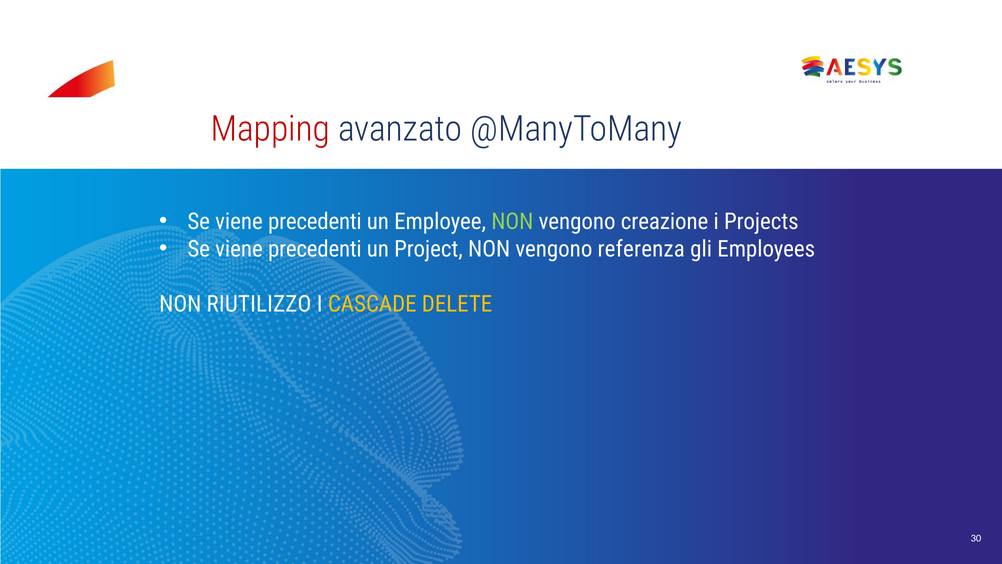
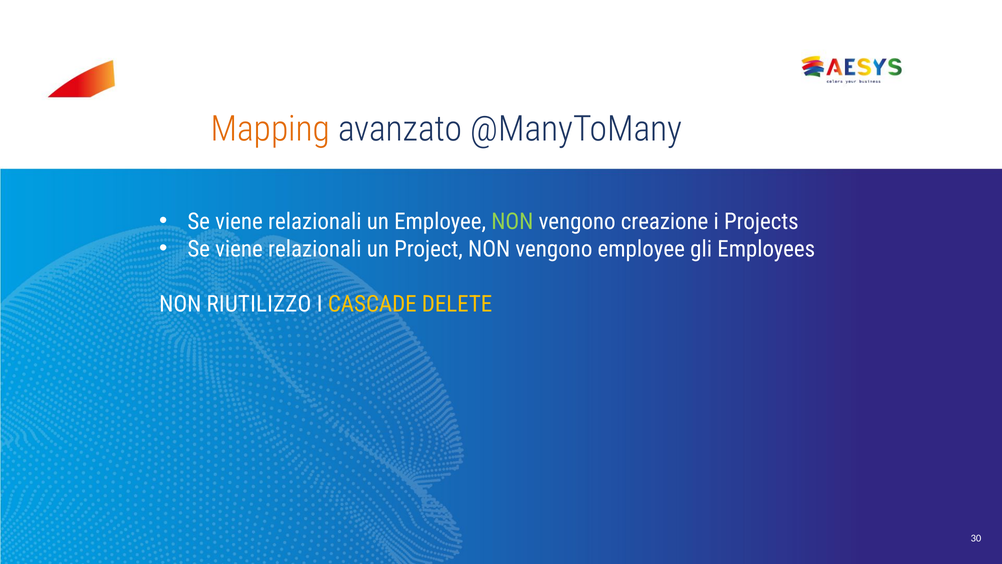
Mapping colour: red -> orange
precedenti at (315, 221): precedenti -> relazionali
precedenti at (315, 249): precedenti -> relazionali
vengono referenza: referenza -> employee
